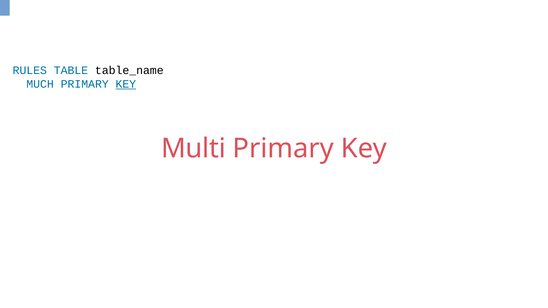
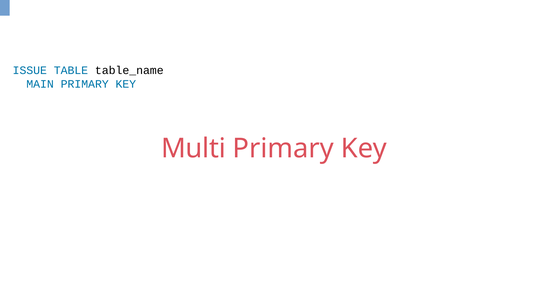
RULES: RULES -> ISSUE
MUCH: MUCH -> MAIN
KEY at (126, 84) underline: present -> none
